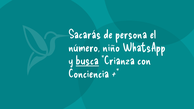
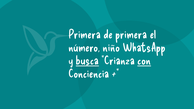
Sacarás at (85, 35): Sacarás -> Primera
de persona: persona -> primera
con underline: none -> present
